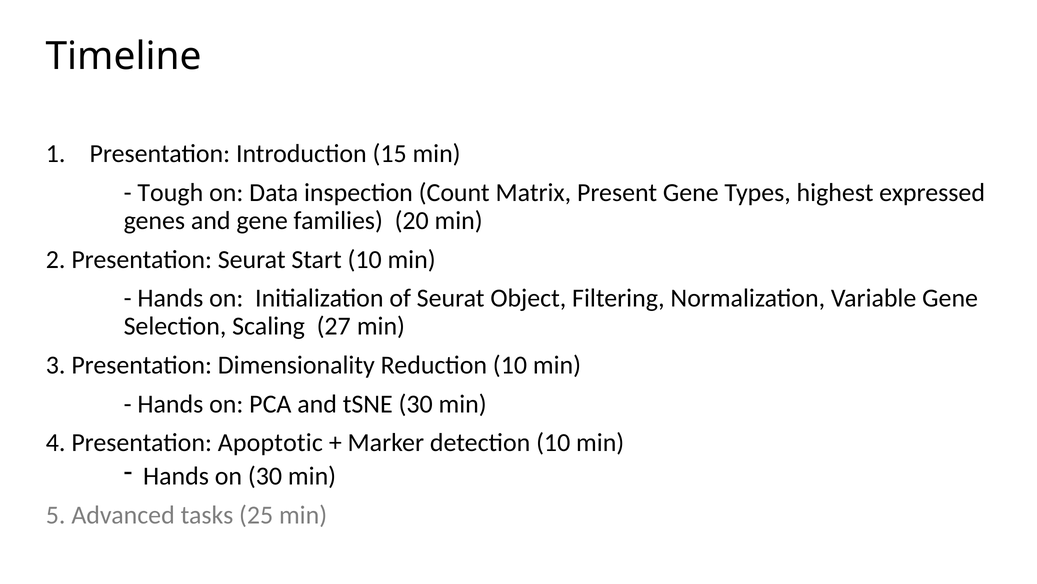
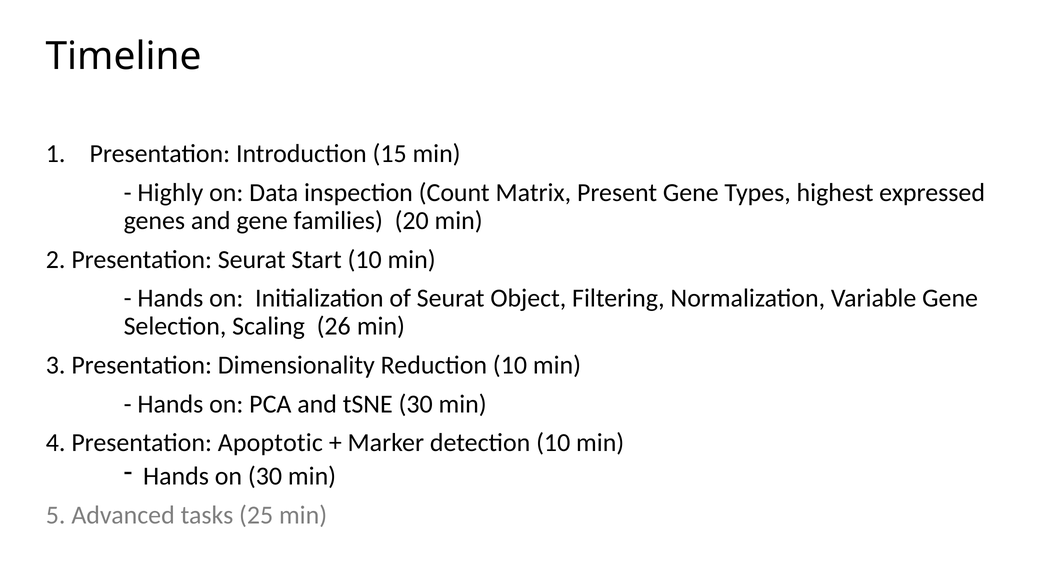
Tough: Tough -> Highly
27: 27 -> 26
